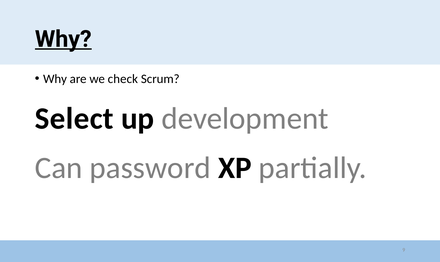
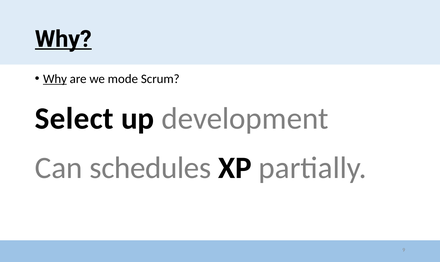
Why at (55, 79) underline: none -> present
check: check -> mode
password: password -> schedules
